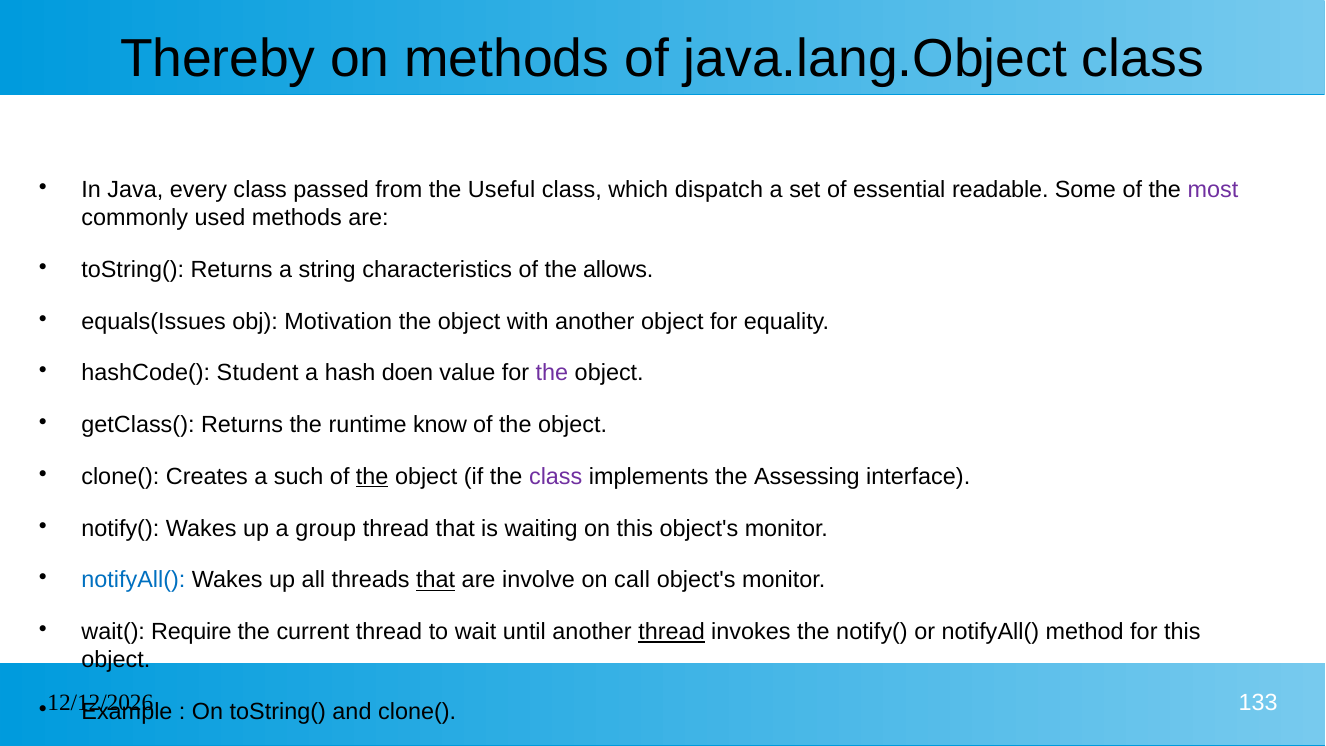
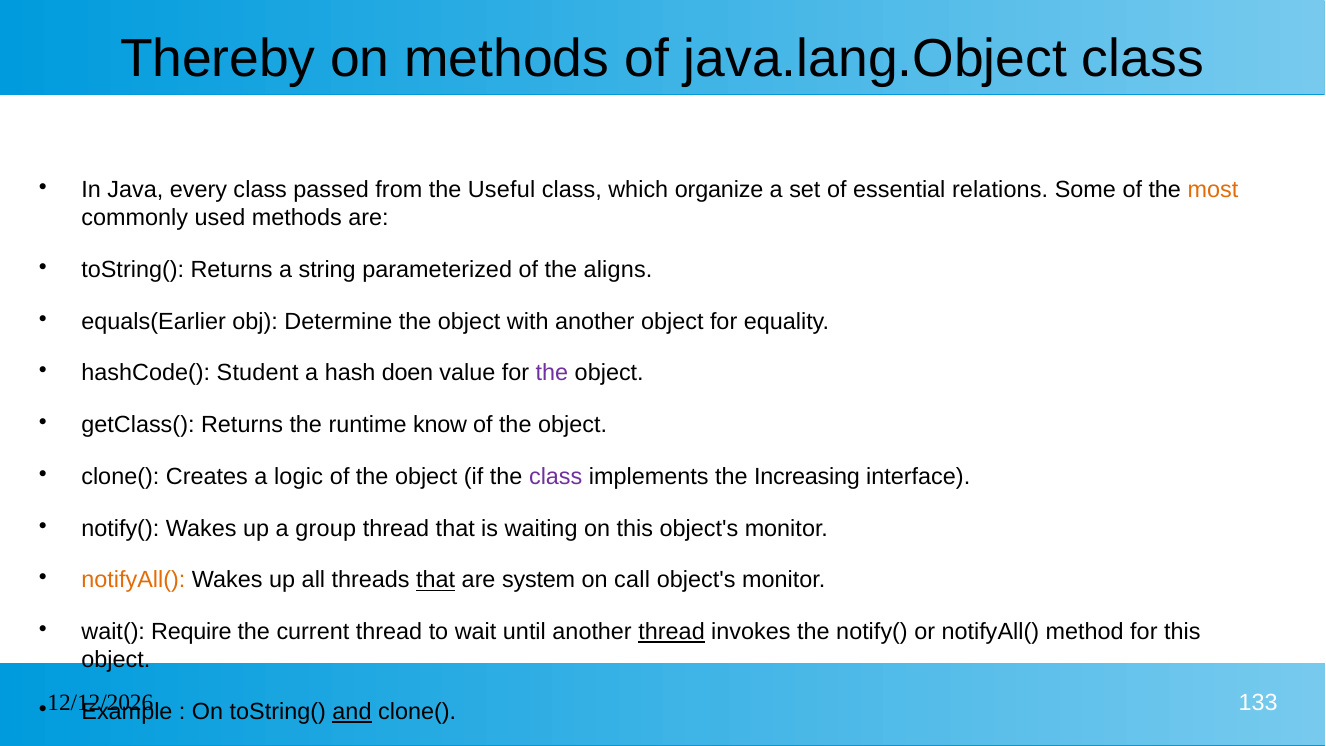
dispatch: dispatch -> organize
readable: readable -> relations
most colour: purple -> orange
characteristics: characteristics -> parameterized
allows: allows -> aligns
equals(Issues: equals(Issues -> equals(Earlier
Motivation: Motivation -> Determine
such: such -> logic
the at (372, 477) underline: present -> none
Assessing: Assessing -> Increasing
notifyAll( at (133, 580) colour: blue -> orange
involve: involve -> system
and underline: none -> present
